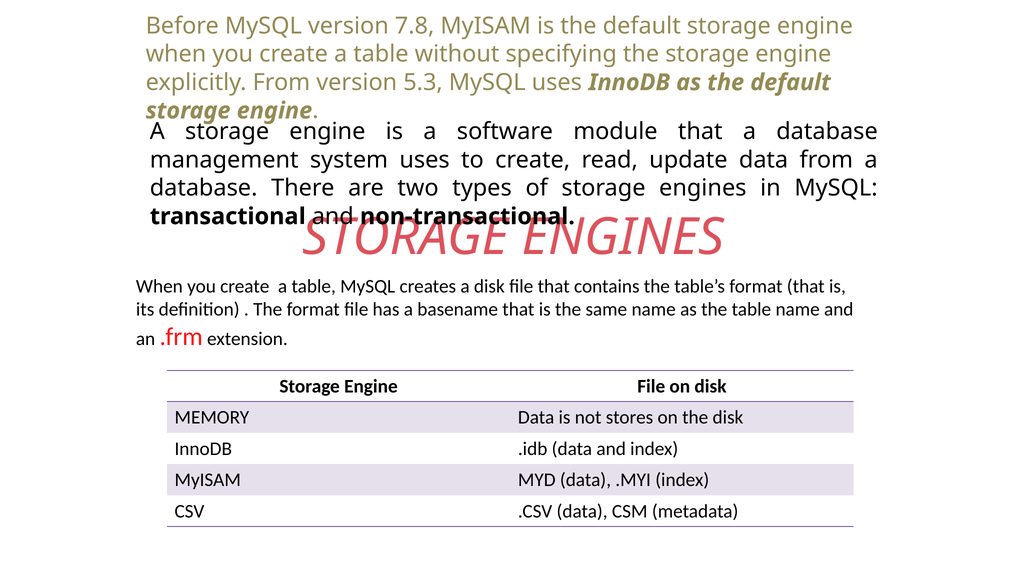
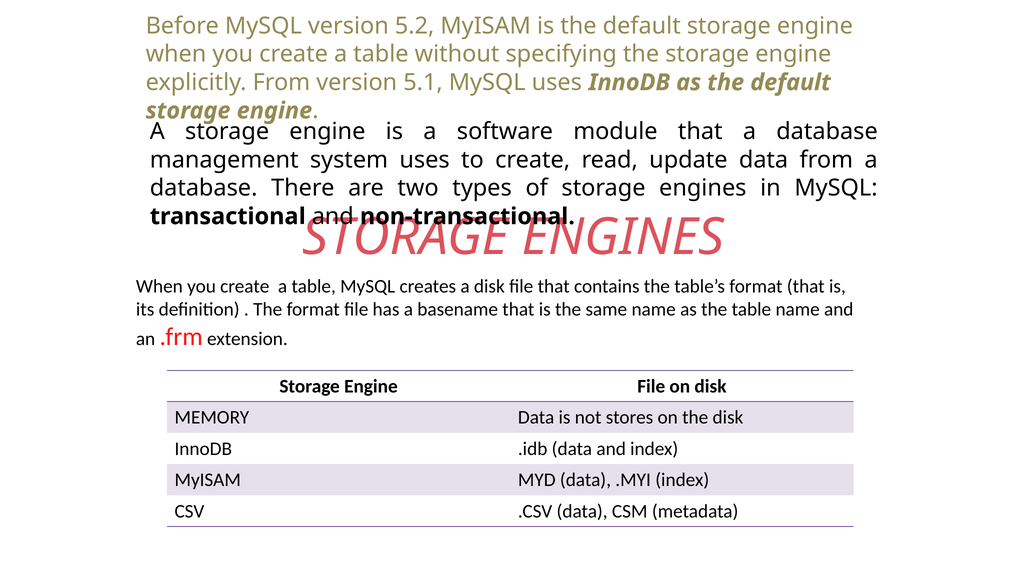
7.8: 7.8 -> 5.2
5.3: 5.3 -> 5.1
